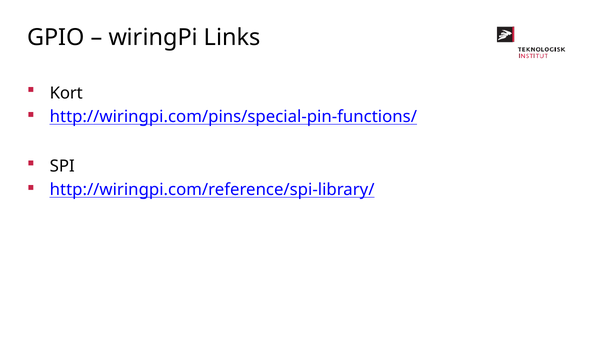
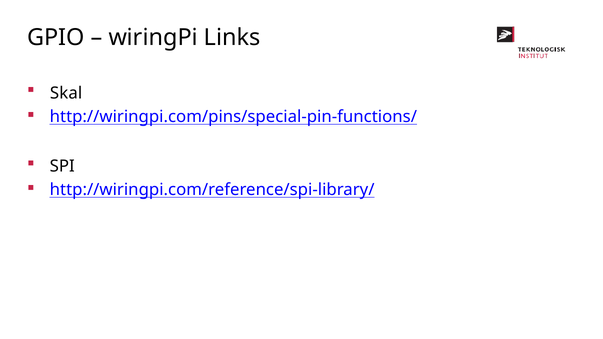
Kort: Kort -> Skal
